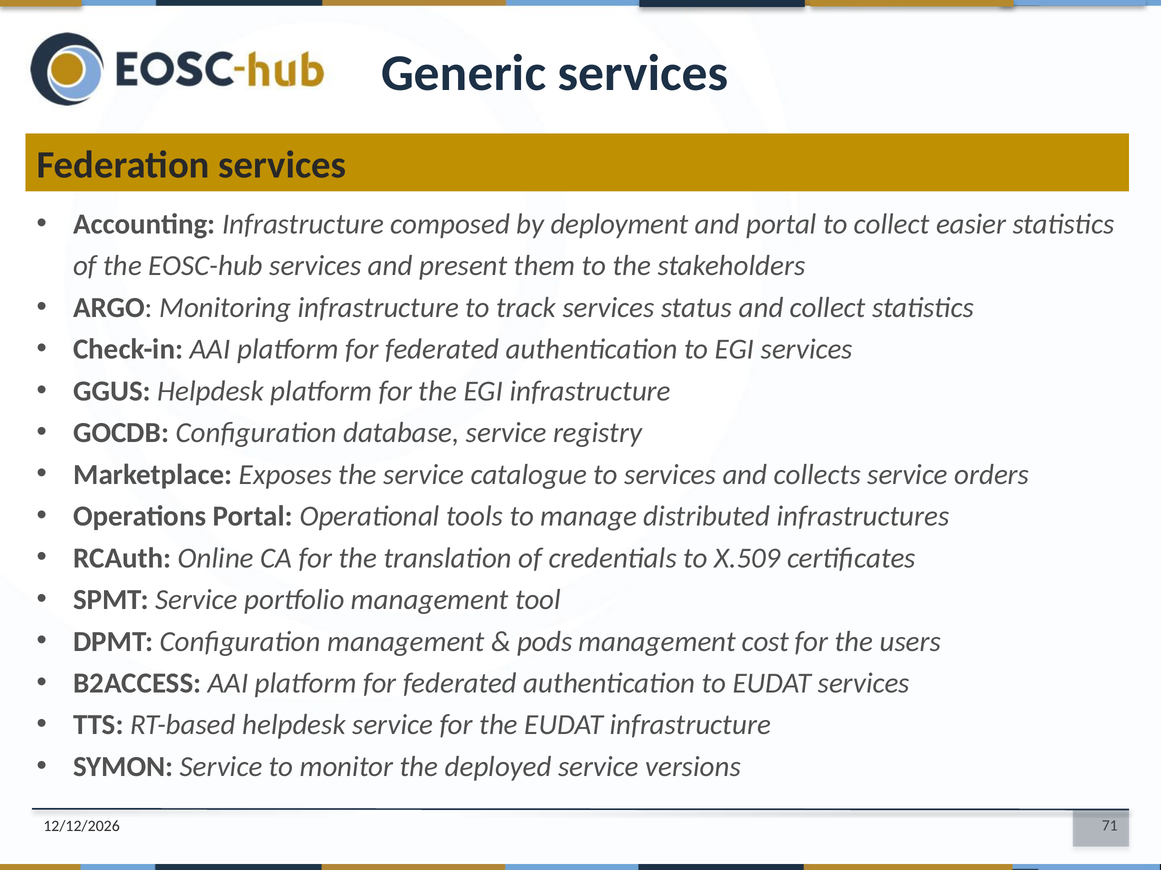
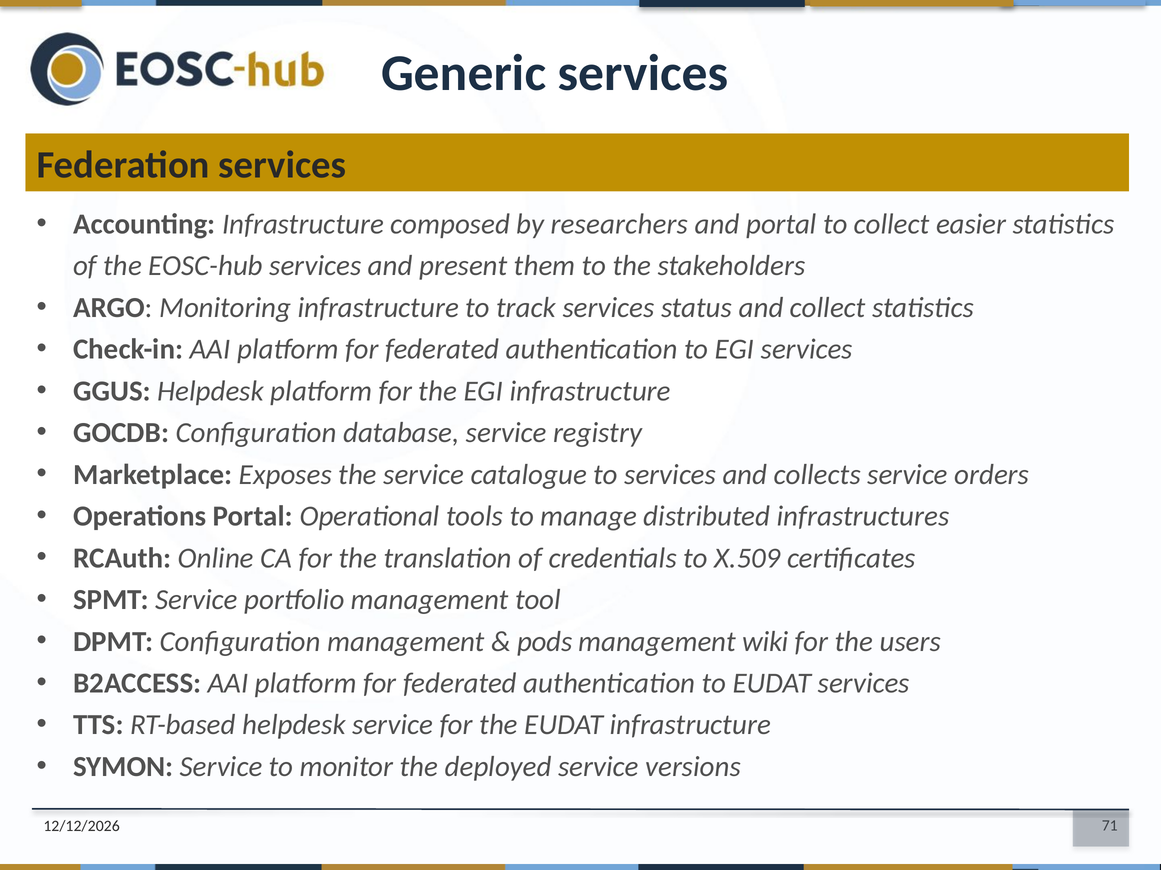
deployment: deployment -> researchers
cost: cost -> wiki
